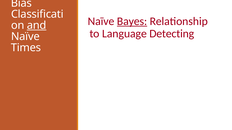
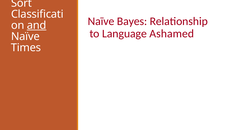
Bias: Bias -> Sort
Bayes underline: present -> none
Detecting: Detecting -> Ashamed
